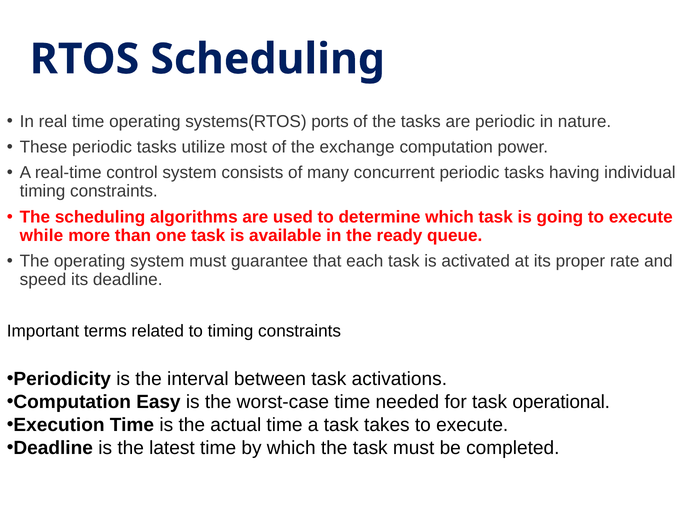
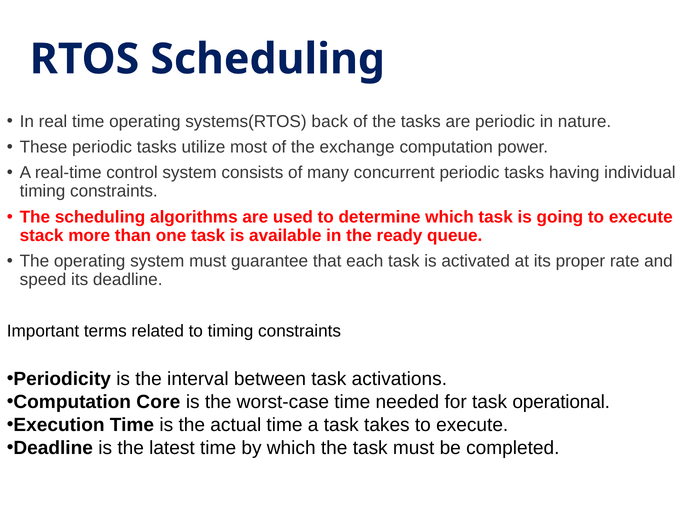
ports: ports -> back
while: while -> stack
Easy: Easy -> Core
